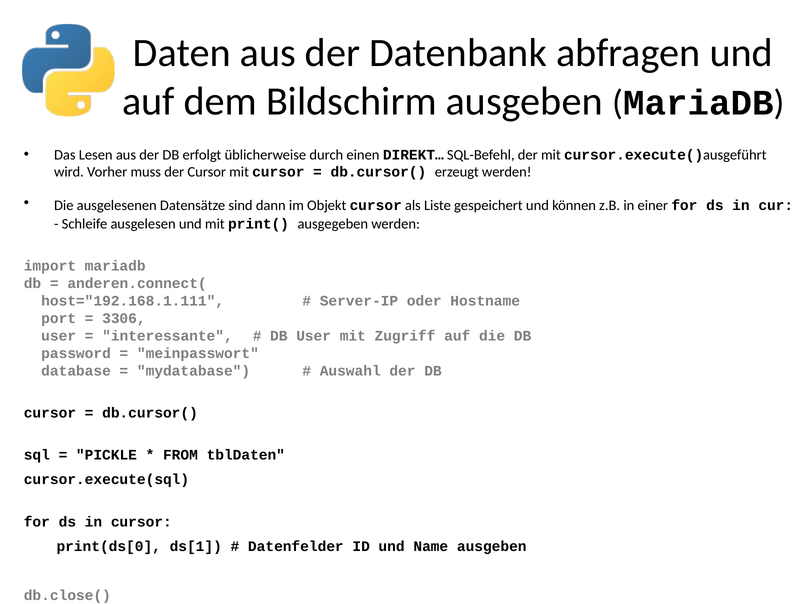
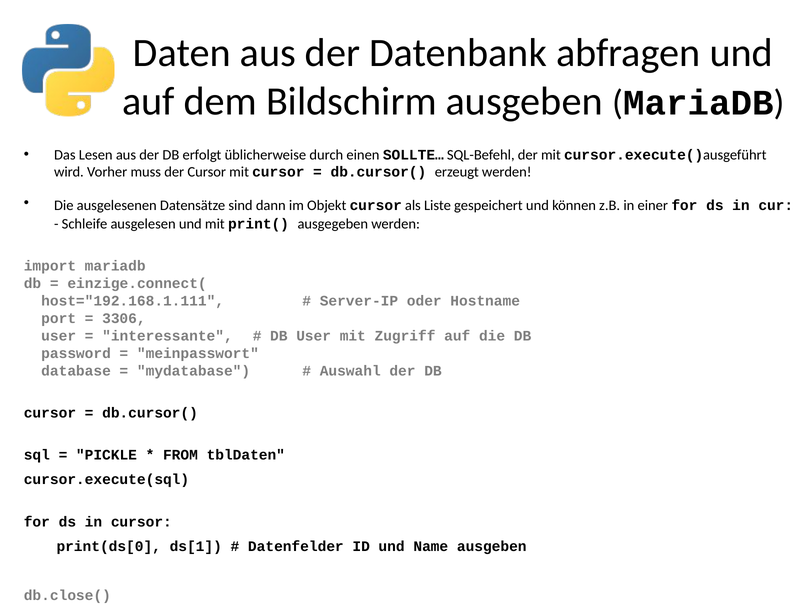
DIREKT…: DIREKT… -> SOLLTE…
anderen.connect(: anderen.connect( -> einzige.connect(
